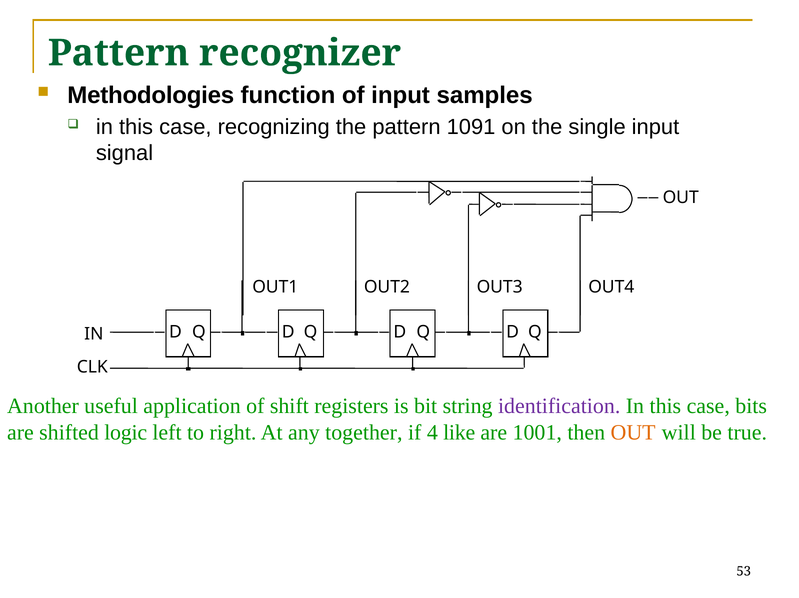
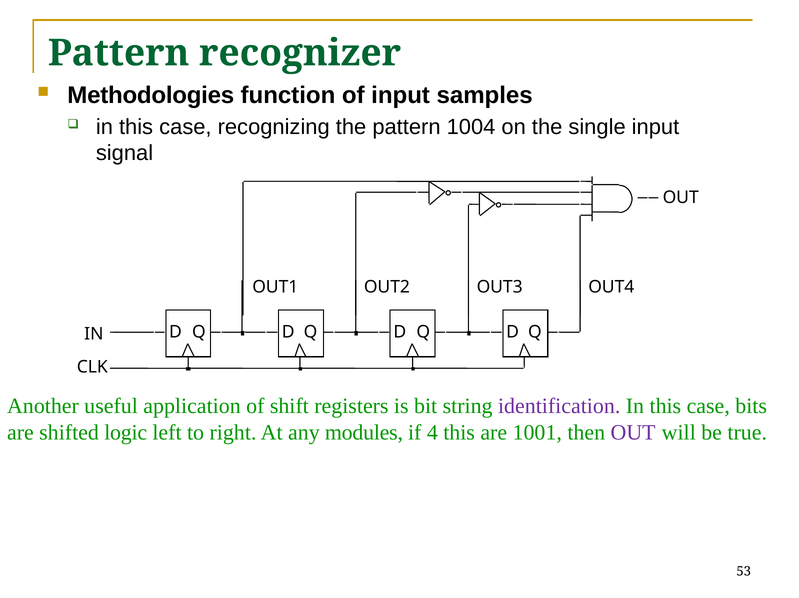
1091: 1091 -> 1004
together: together -> modules
4 like: like -> this
OUT at (633, 433) colour: orange -> purple
